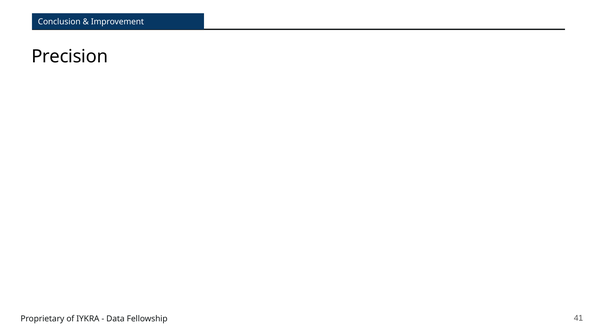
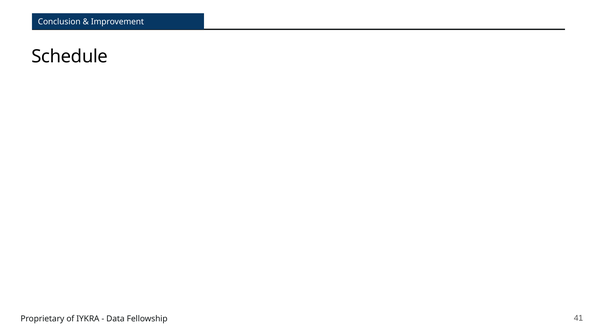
Precision: Precision -> Schedule
